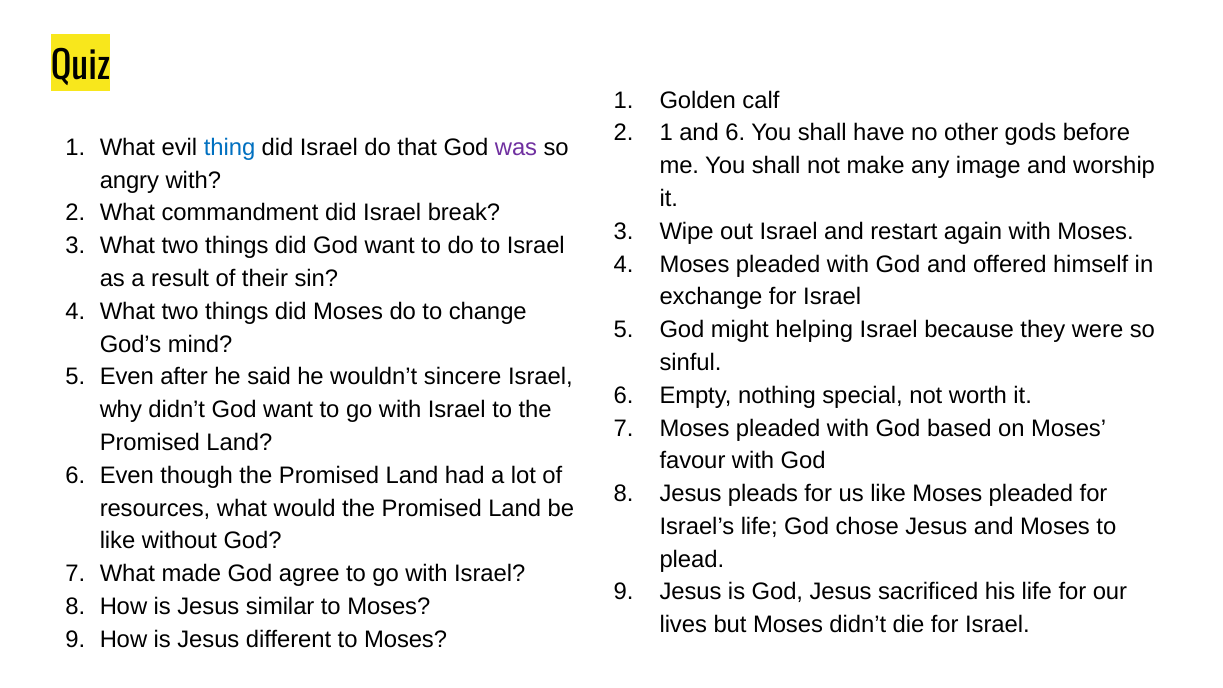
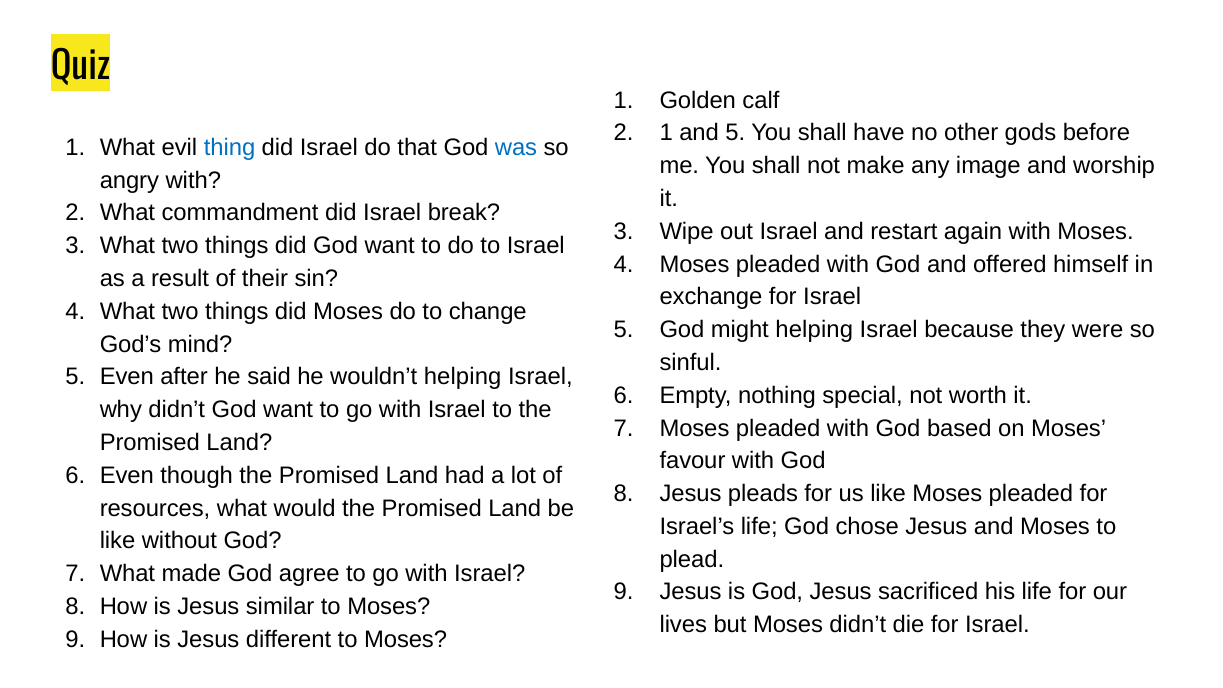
and 6: 6 -> 5
was colour: purple -> blue
wouldn’t sincere: sincere -> helping
